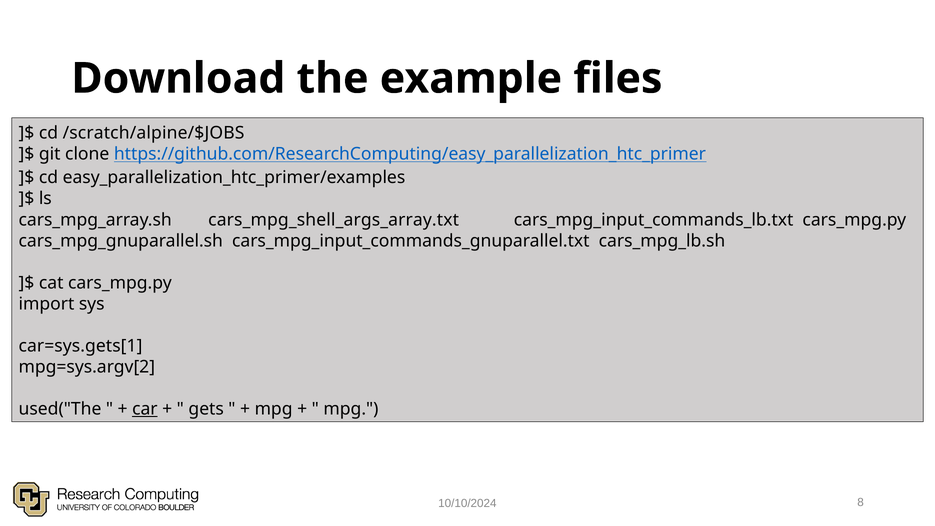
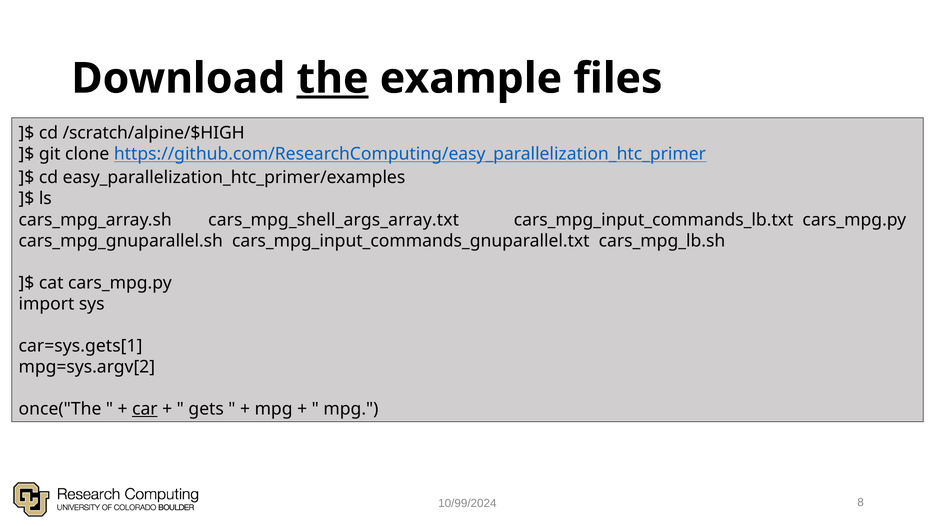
the underline: none -> present
/scratch/alpine/$JOBS: /scratch/alpine/$JOBS -> /scratch/alpine/$HIGH
used("The: used("The -> once("The
10/10/2024: 10/10/2024 -> 10/99/2024
